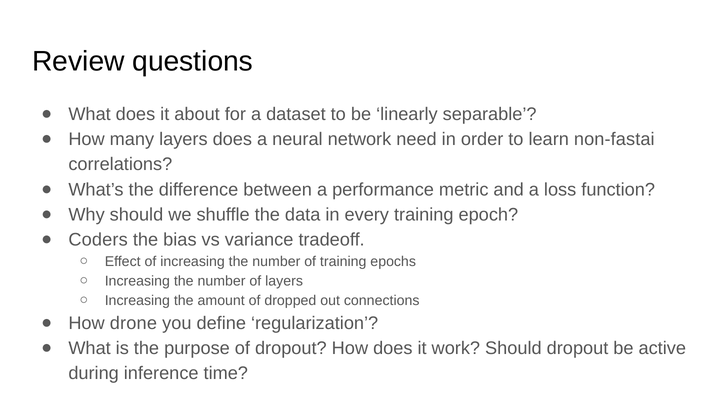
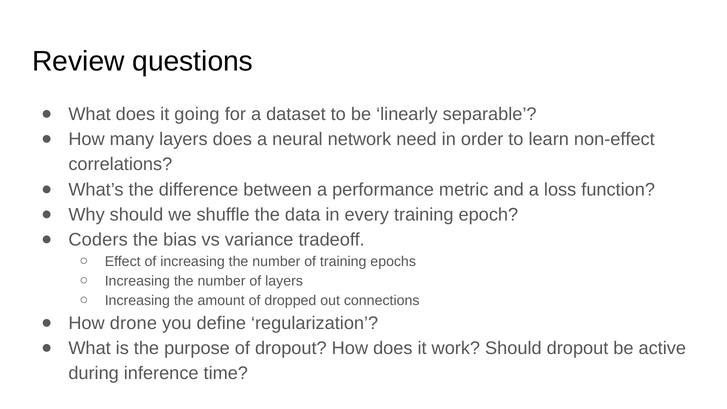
about: about -> going
non-fastai: non-fastai -> non-effect
